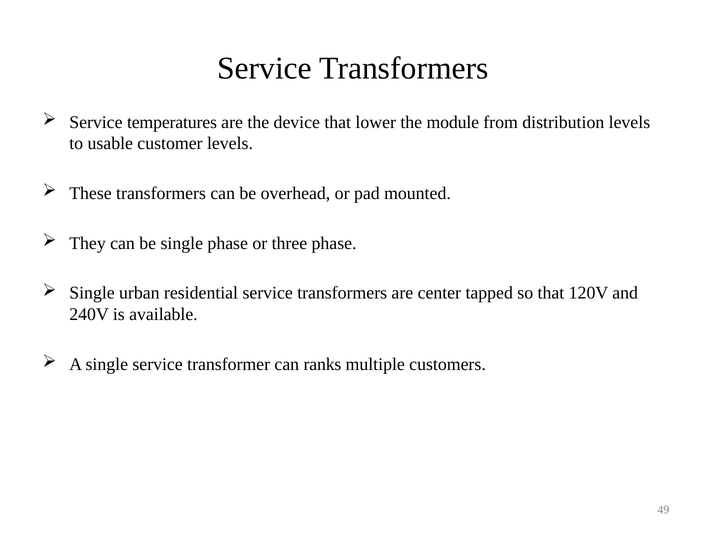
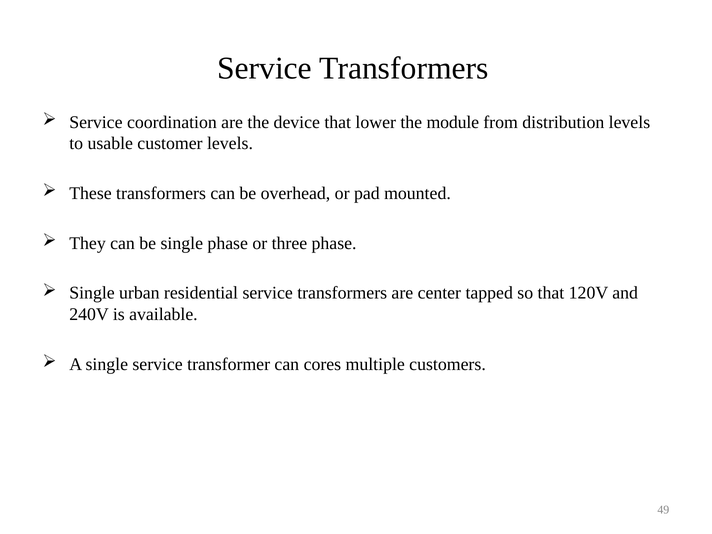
temperatures: temperatures -> coordination
ranks: ranks -> cores
